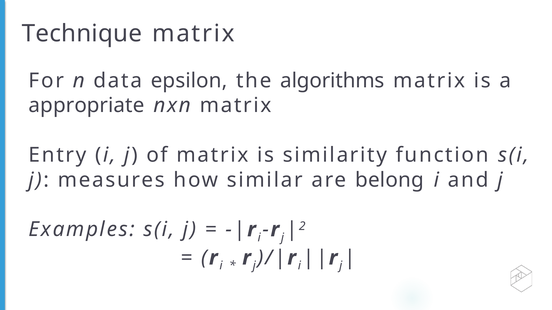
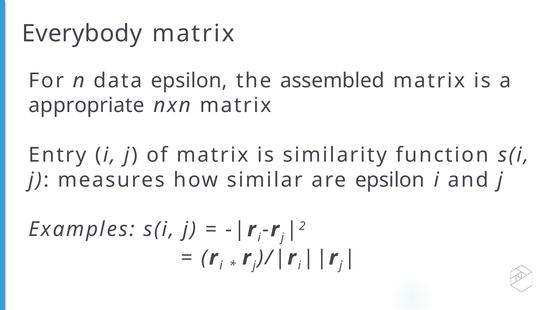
Technique: Technique -> Everybody
algorithms: algorithms -> assembled
are belong: belong -> epsilon
